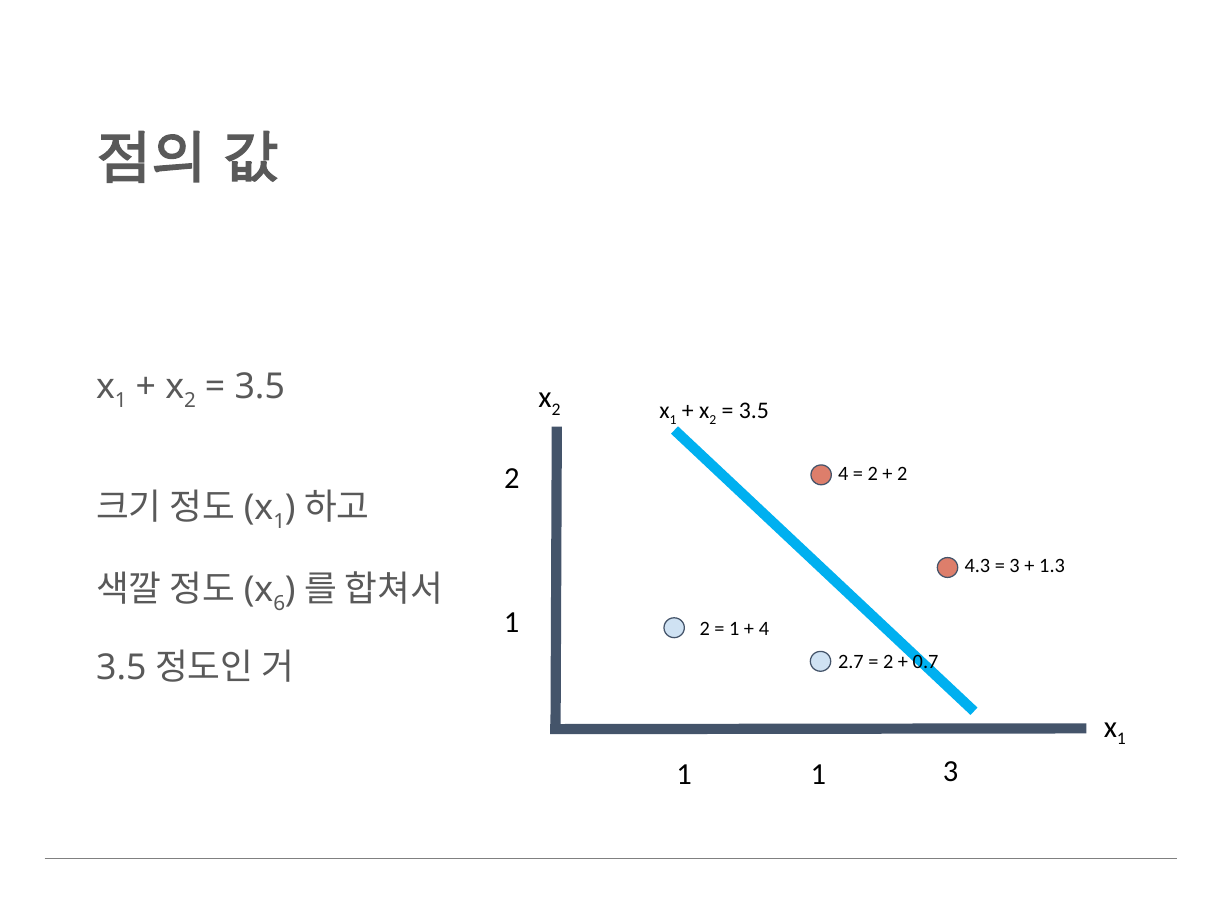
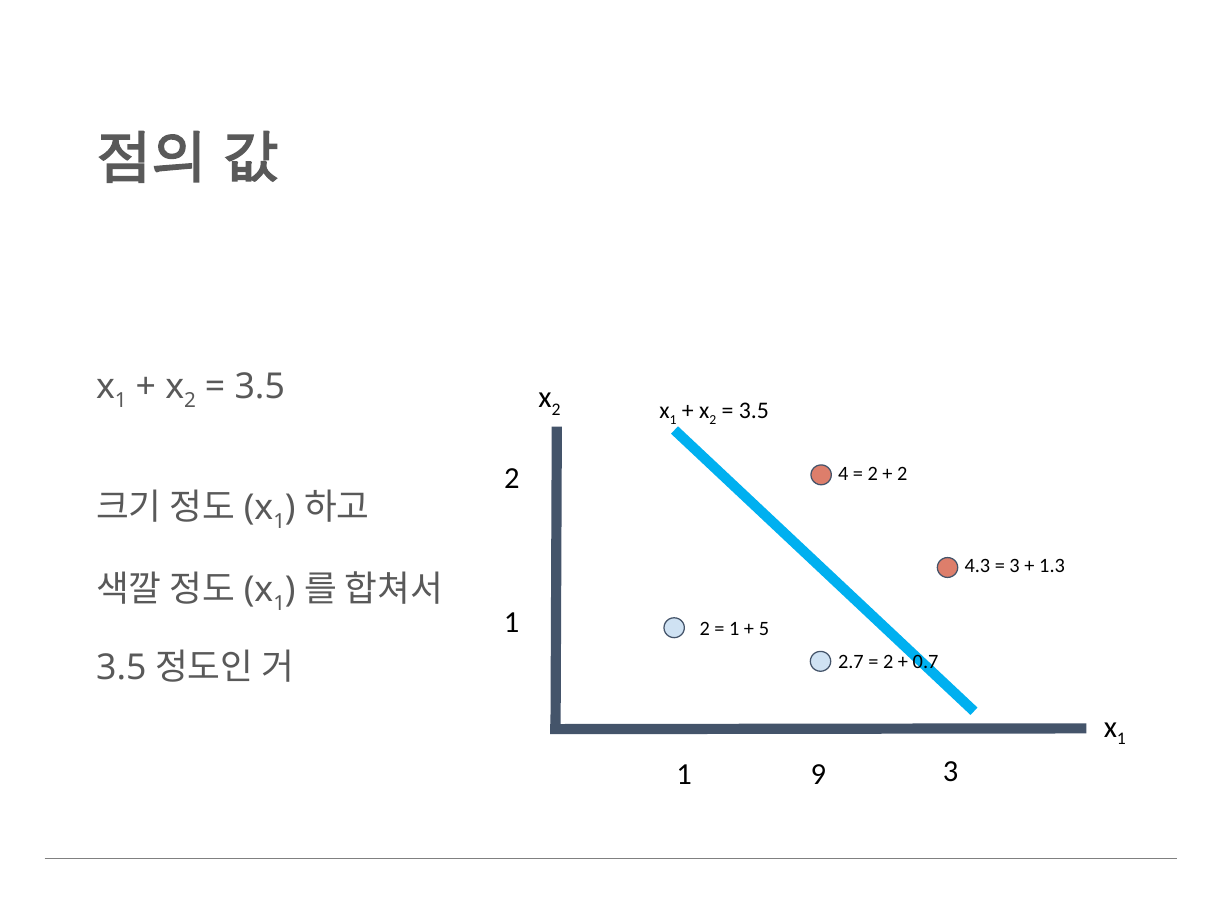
6 at (279, 603): 6 -> 1
4 at (764, 629): 4 -> 5
1 1: 1 -> 9
